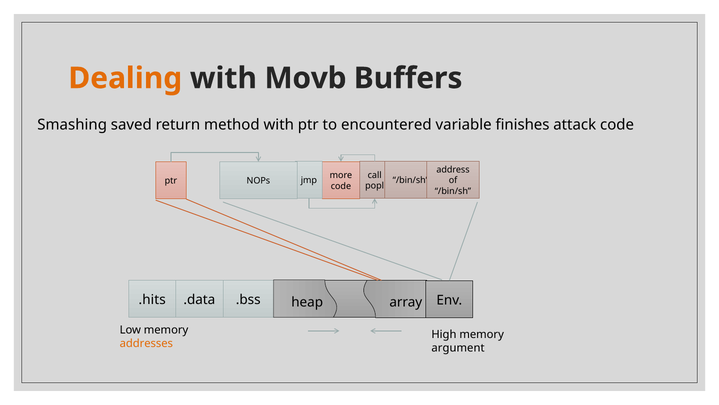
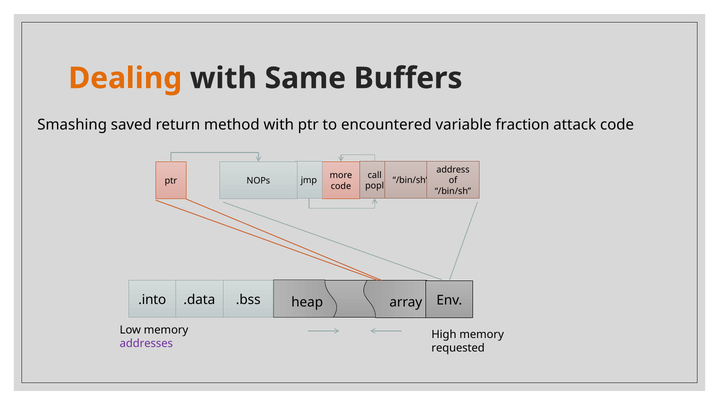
Movb: Movb -> Same
finishes: finishes -> fraction
.hits: .hits -> .into
addresses colour: orange -> purple
argument: argument -> requested
